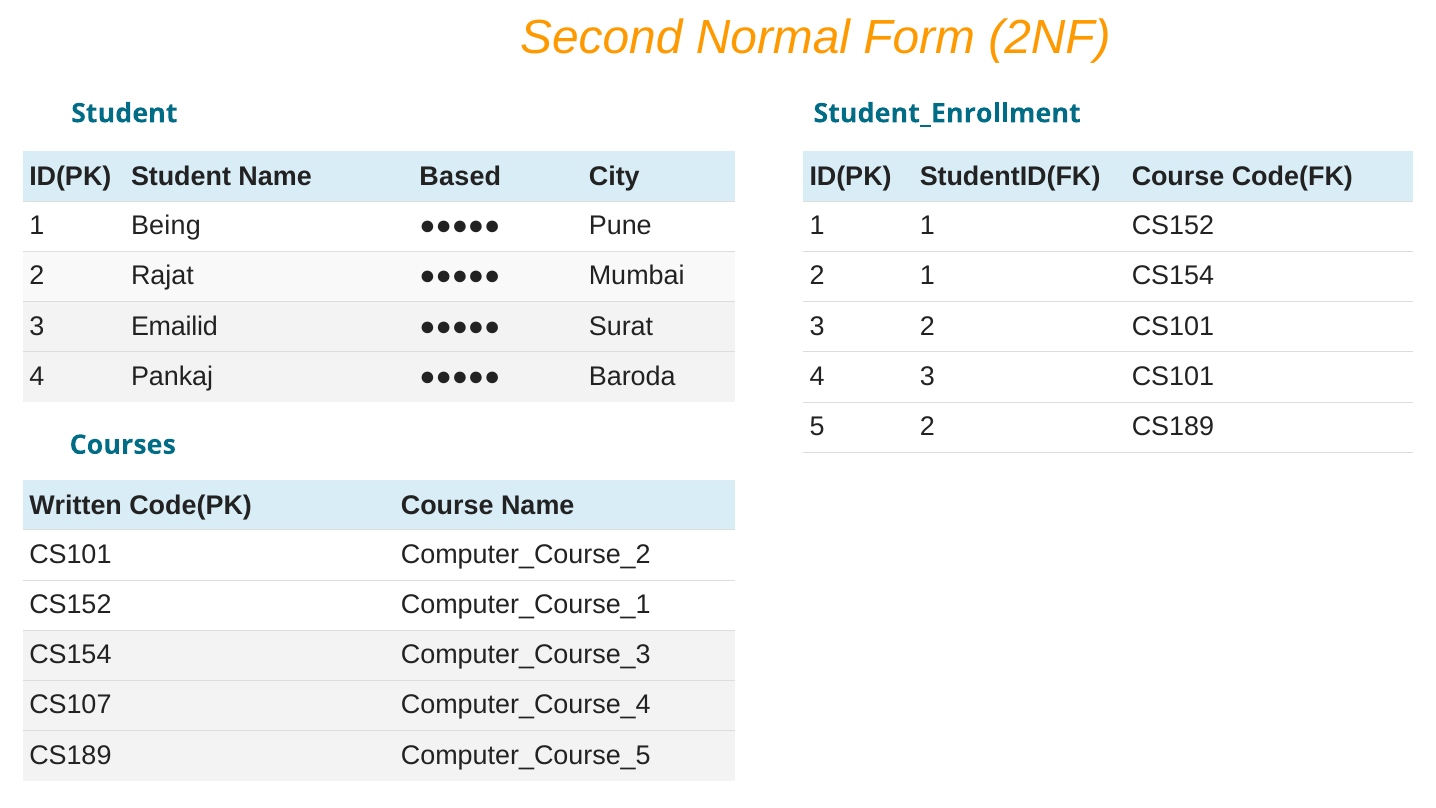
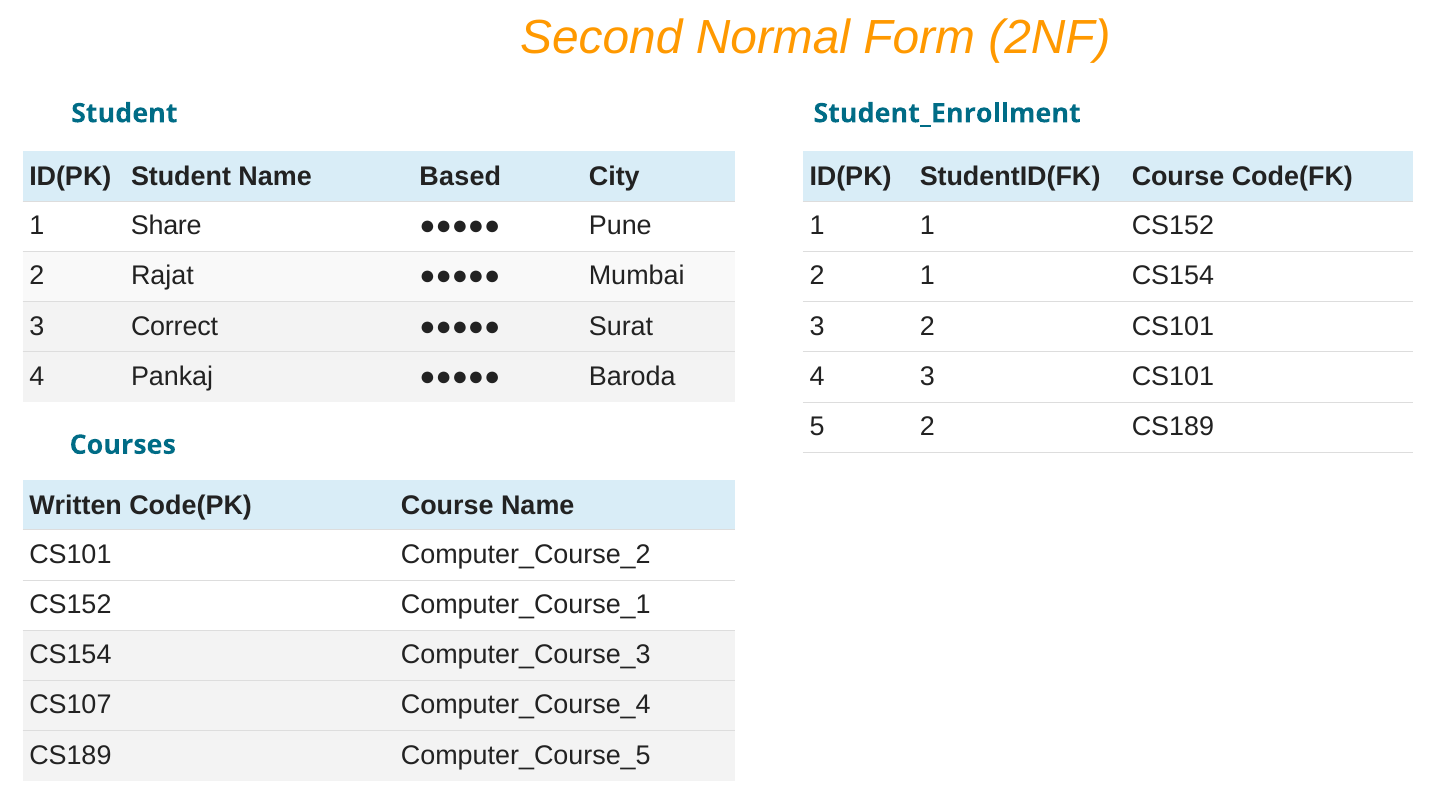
Being: Being -> Share
Emailid: Emailid -> Correct
